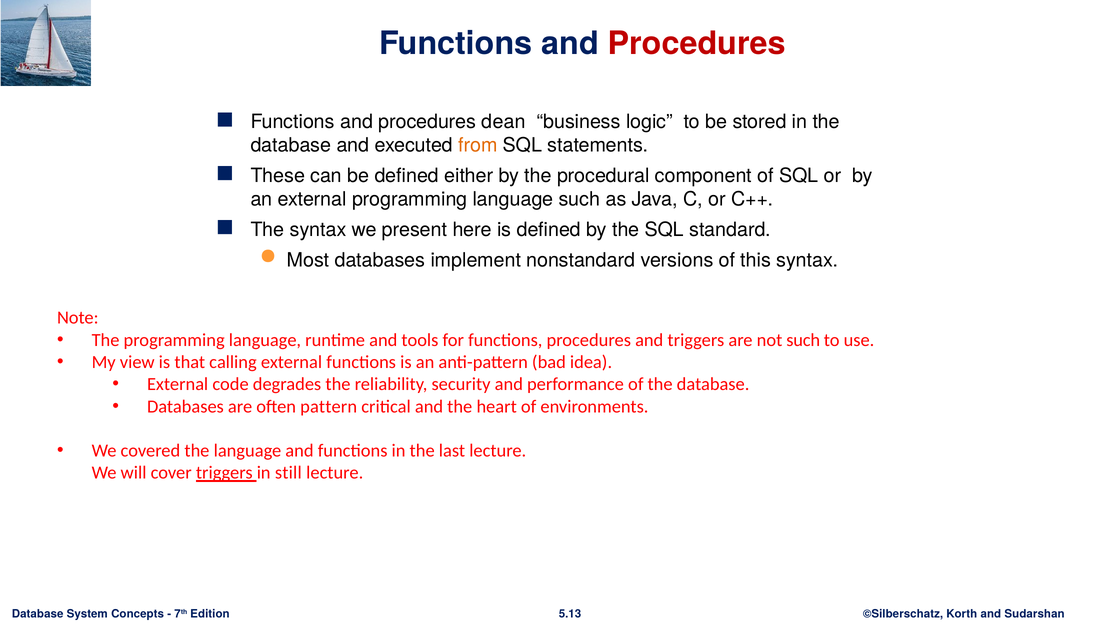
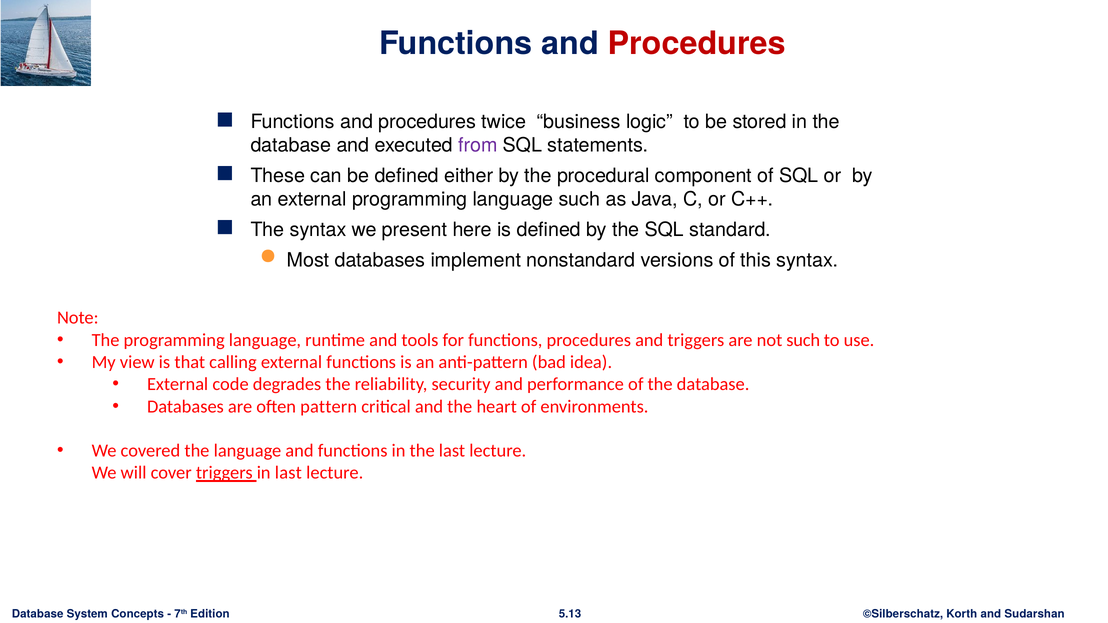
dean: dean -> twice
from colour: orange -> purple
in still: still -> last
